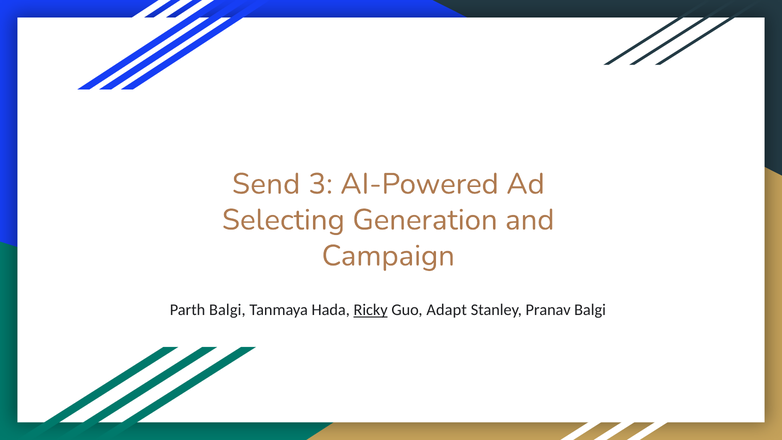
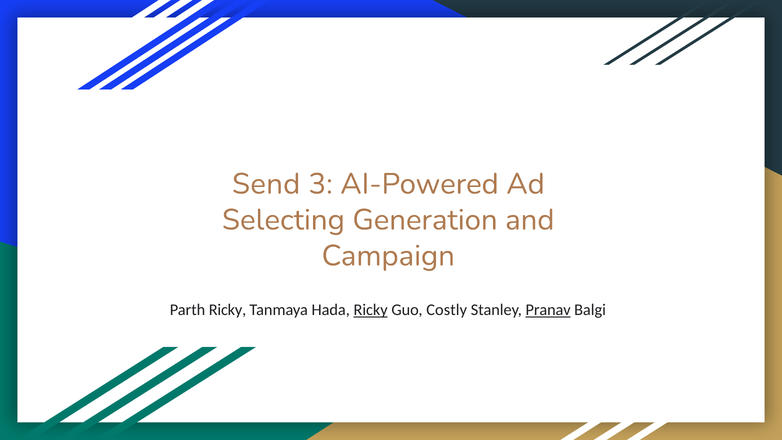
Parth Balgi: Balgi -> Ricky
Adapt: Adapt -> Costly
Pranav underline: none -> present
